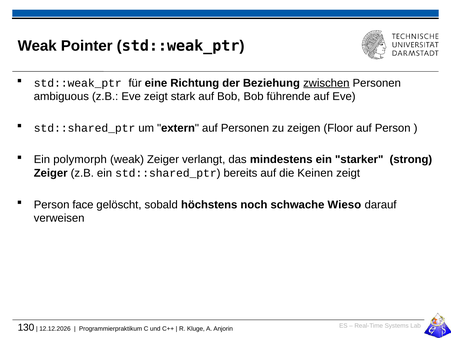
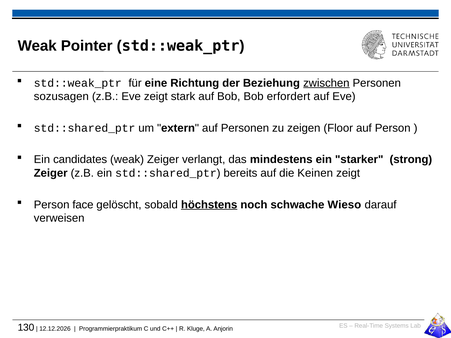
ambiguous: ambiguous -> sozusagen
führende: führende -> erfordert
polymorph: polymorph -> candidates
höchstens underline: none -> present
